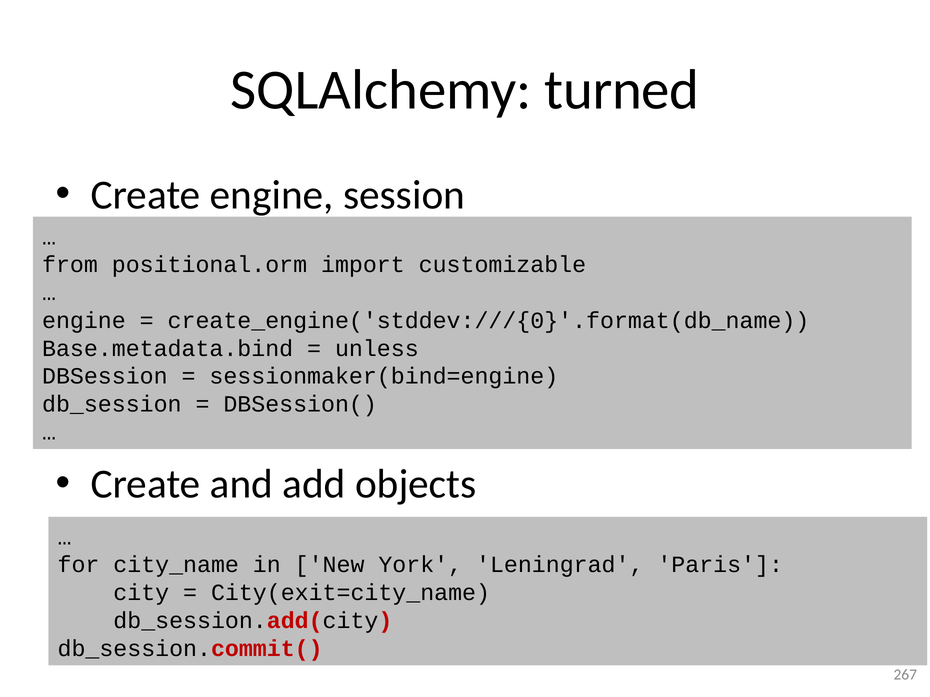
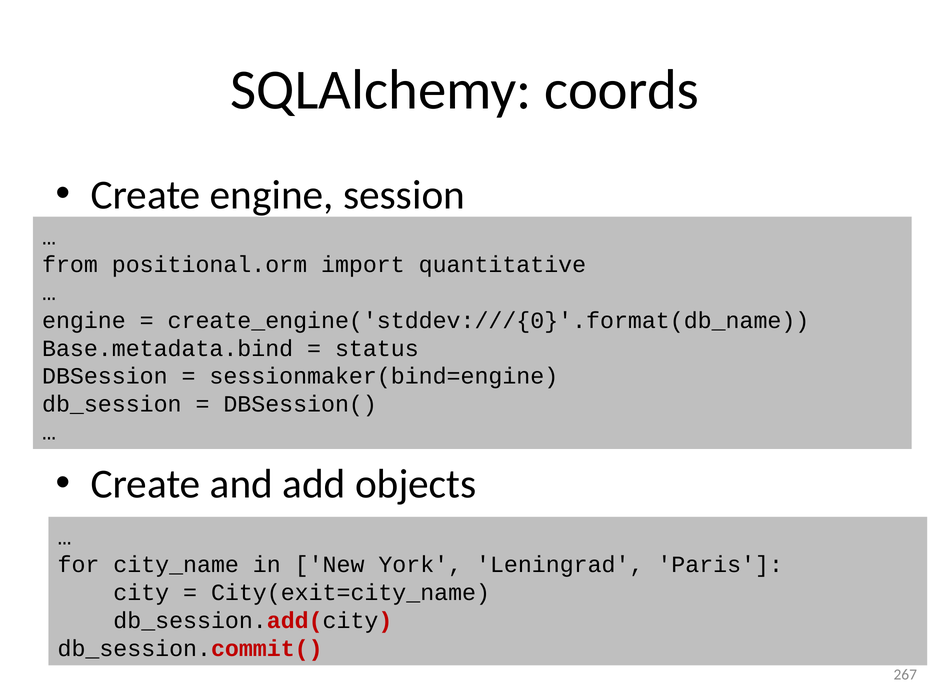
turned: turned -> coords
customizable: customizable -> quantitative
unless: unless -> status
